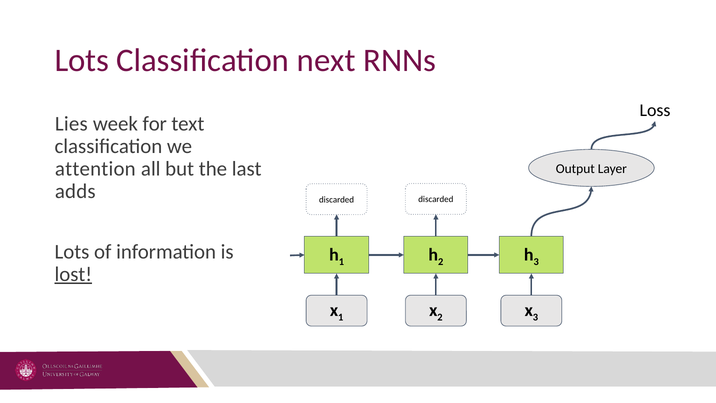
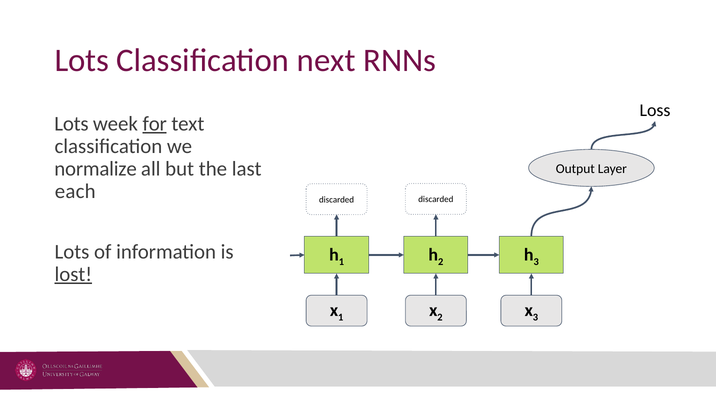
Lies at (71, 124): Lies -> Lots
for underline: none -> present
attention: attention -> normalize
adds: adds -> each
